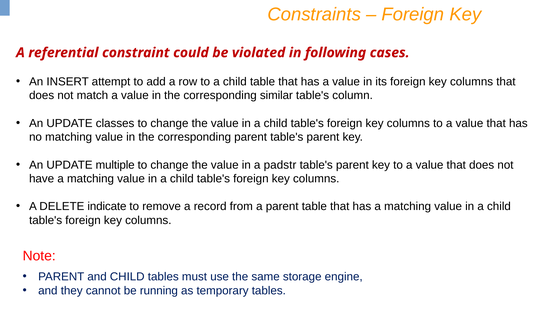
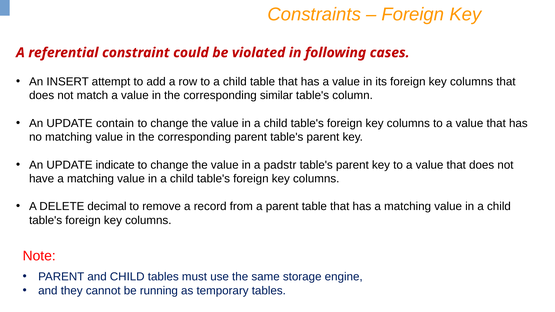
classes: classes -> contain
multiple: multiple -> indicate
indicate: indicate -> decimal
